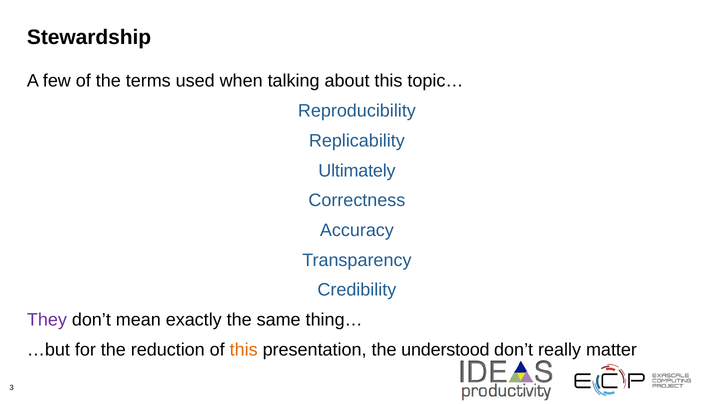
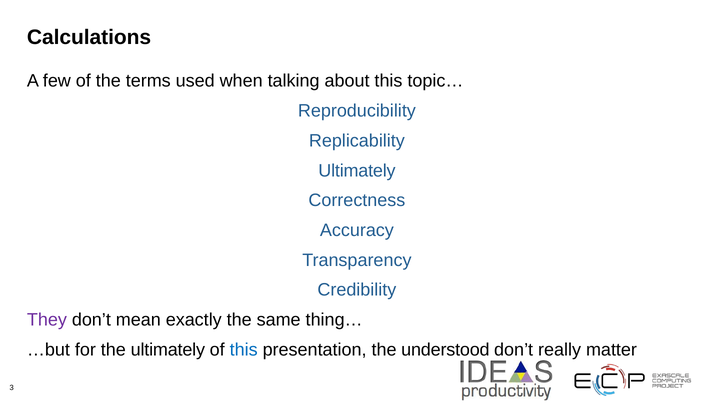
Stewardship: Stewardship -> Calculations
the reduction: reduction -> ultimately
this at (244, 350) colour: orange -> blue
